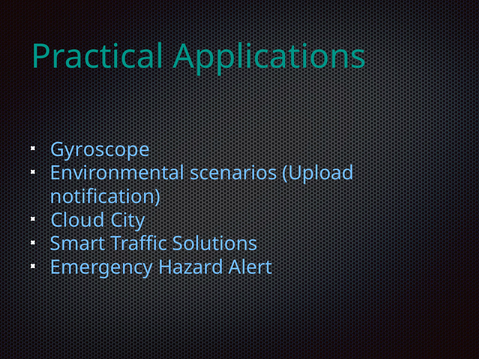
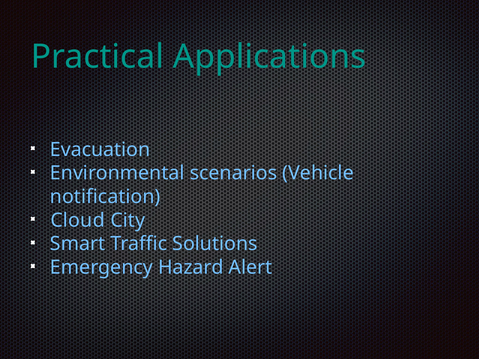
Gyroscope: Gyroscope -> Evacuation
Upload: Upload -> Vehicle
